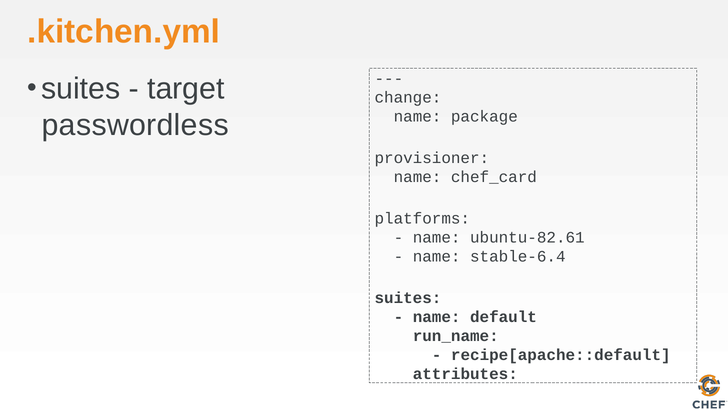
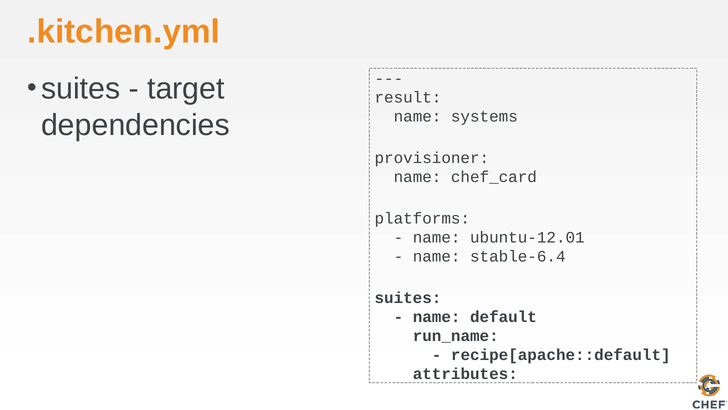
change: change -> result
package: package -> systems
passwordless: passwordless -> dependencies
ubuntu-82.61: ubuntu-82.61 -> ubuntu-12.01
